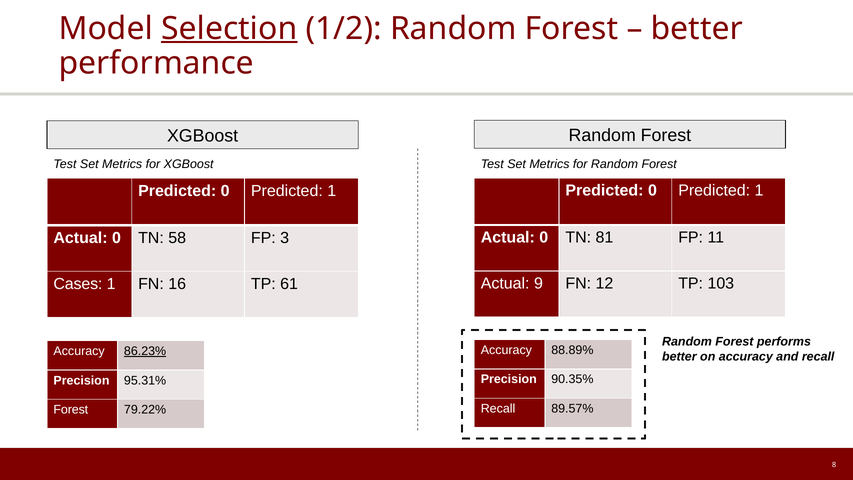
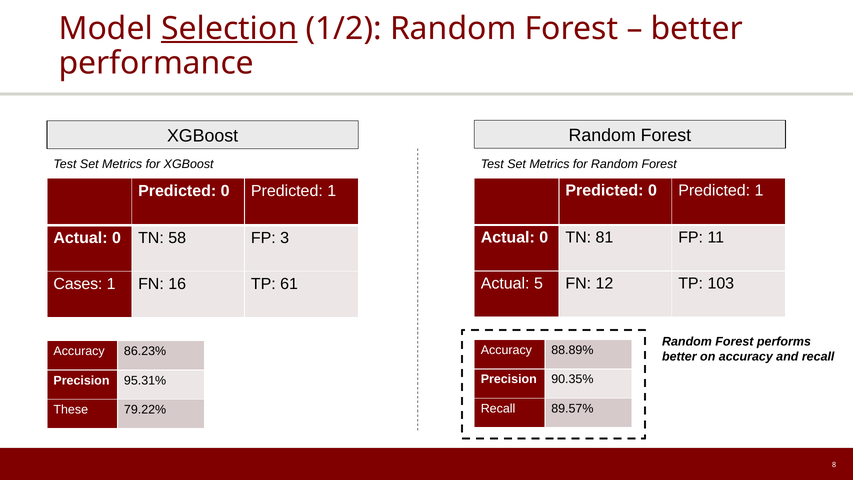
9: 9 -> 5
86.23% underline: present -> none
Forest at (71, 410): Forest -> These
